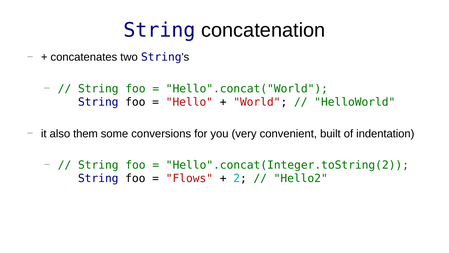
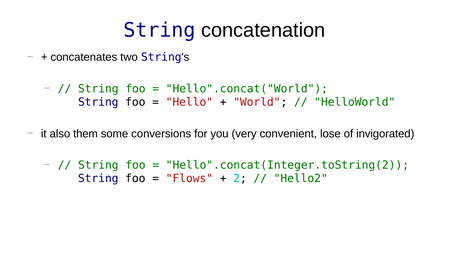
built: built -> lose
indentation: indentation -> invigorated
